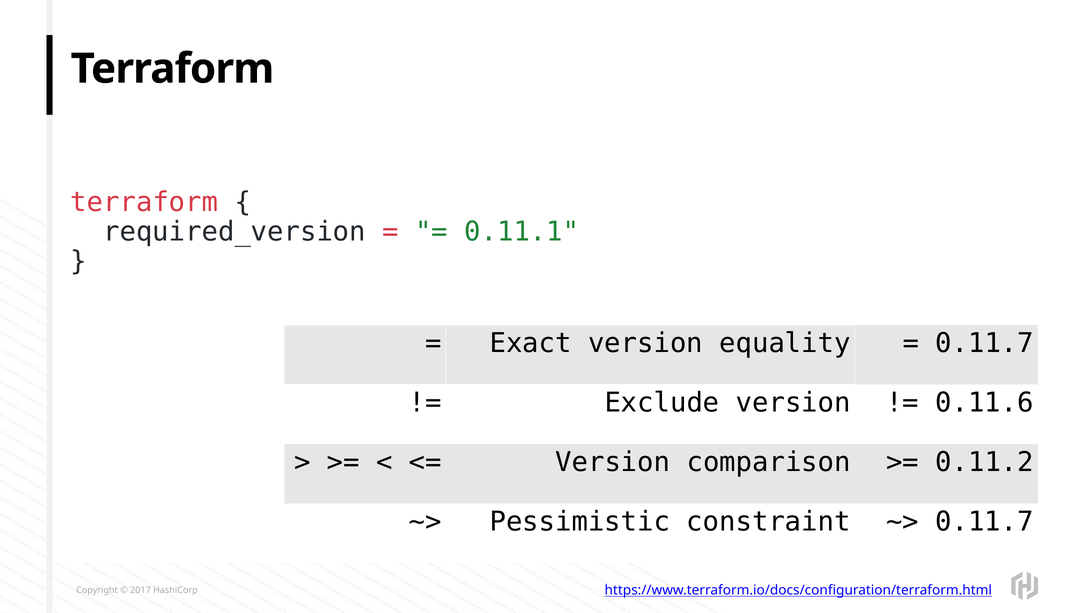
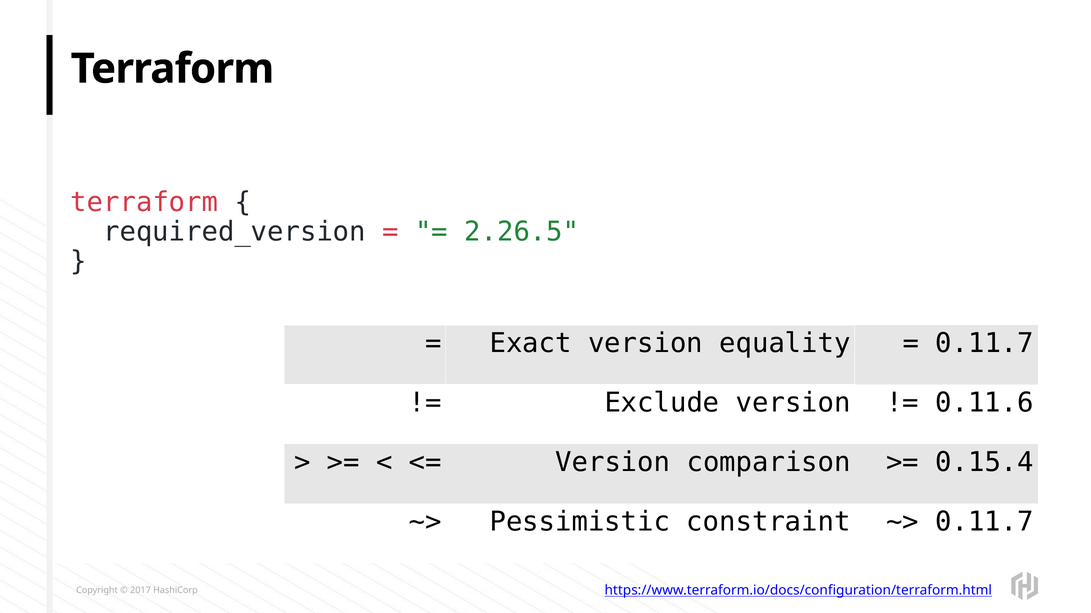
0.11.1: 0.11.1 -> 2.26.5
0.11.2: 0.11.2 -> 0.15.4
